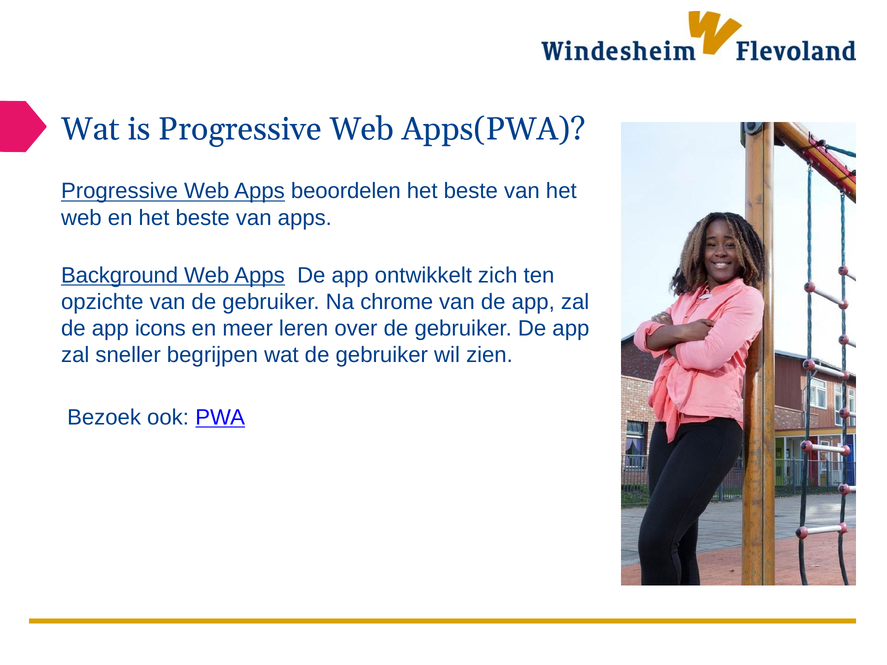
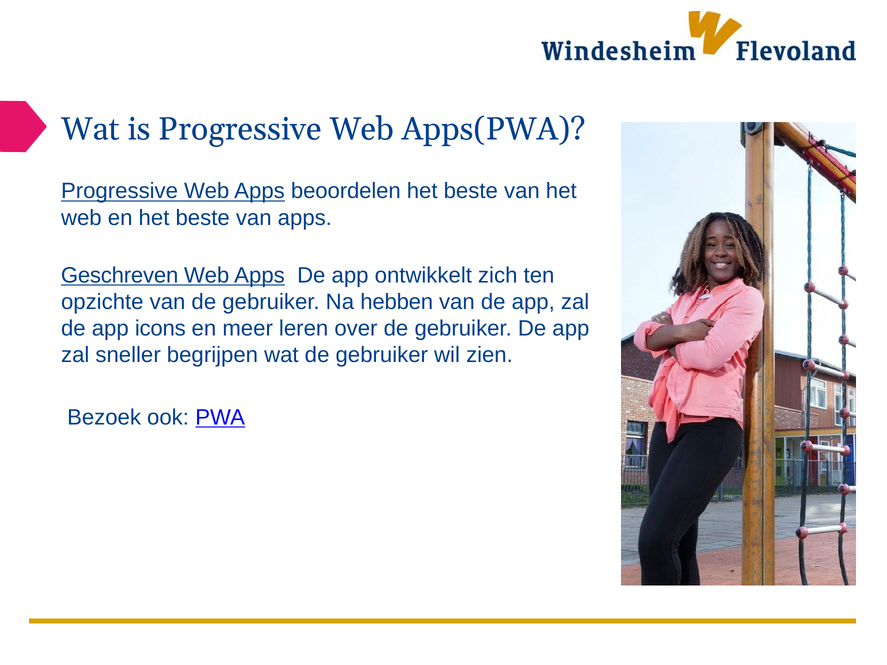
Background: Background -> Geschreven
chrome: chrome -> hebben
